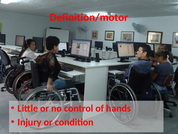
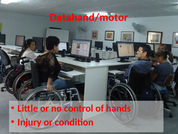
Definition/motor: Definition/motor -> Datahand/motor
